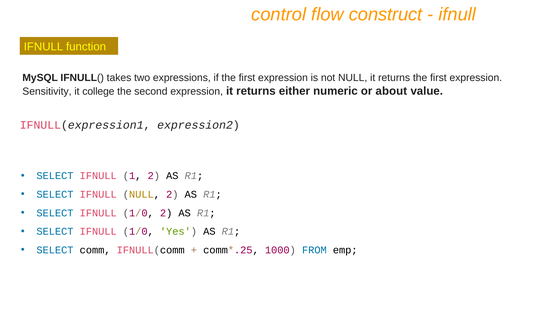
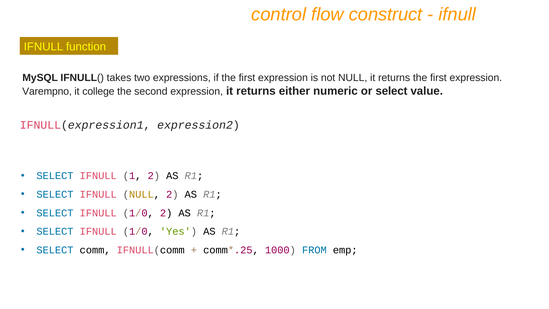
Sensitivity: Sensitivity -> Varempno
or about: about -> select
